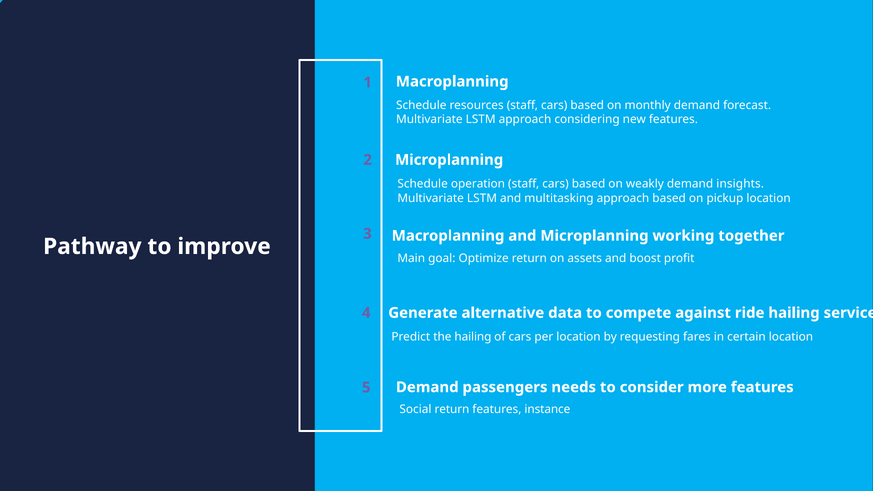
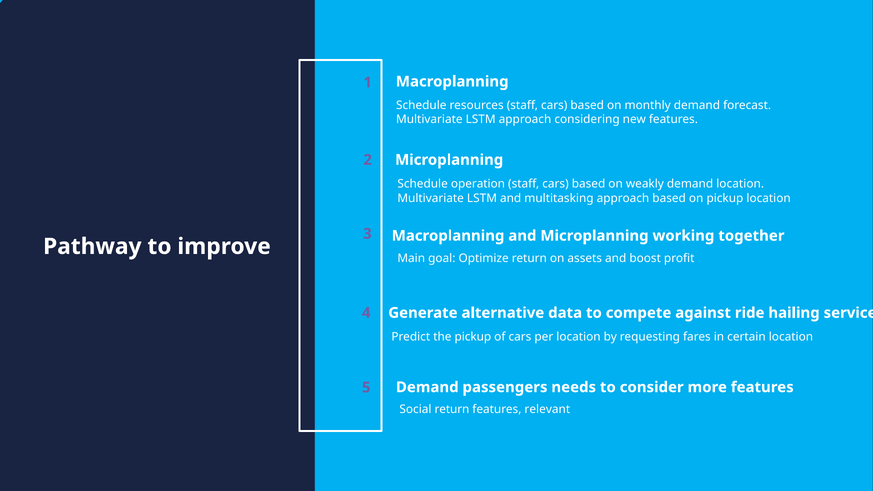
demand insights: insights -> location
the hailing: hailing -> pickup
instance: instance -> relevant
